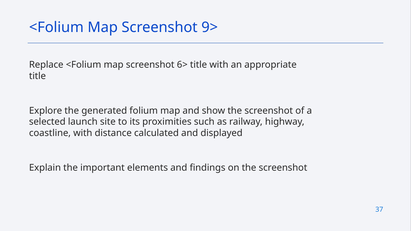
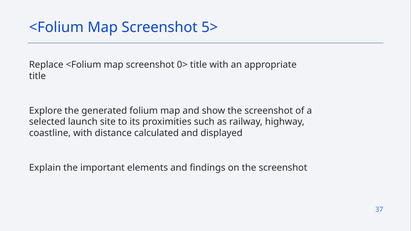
9>: 9> -> 5>
6>: 6> -> 0>
